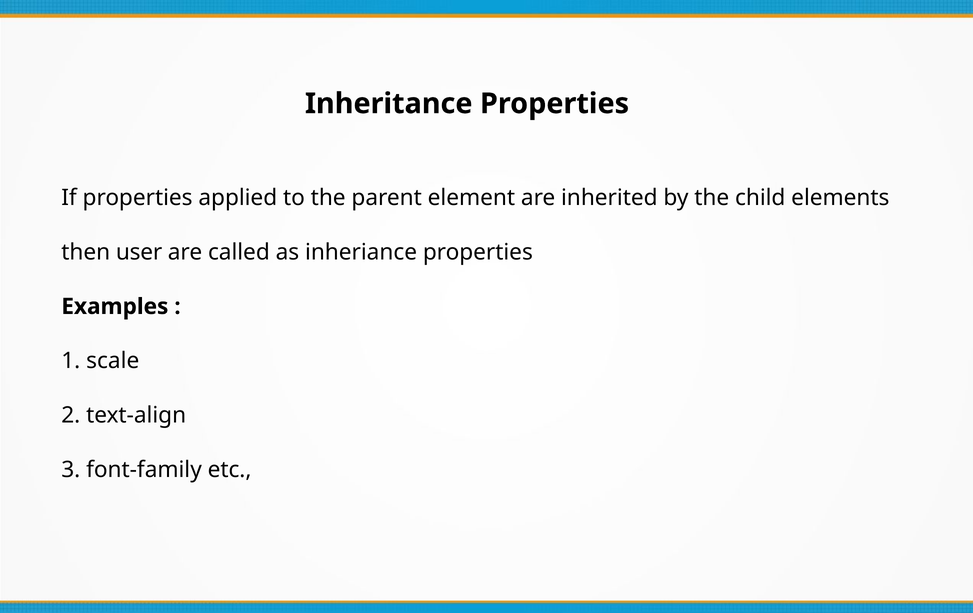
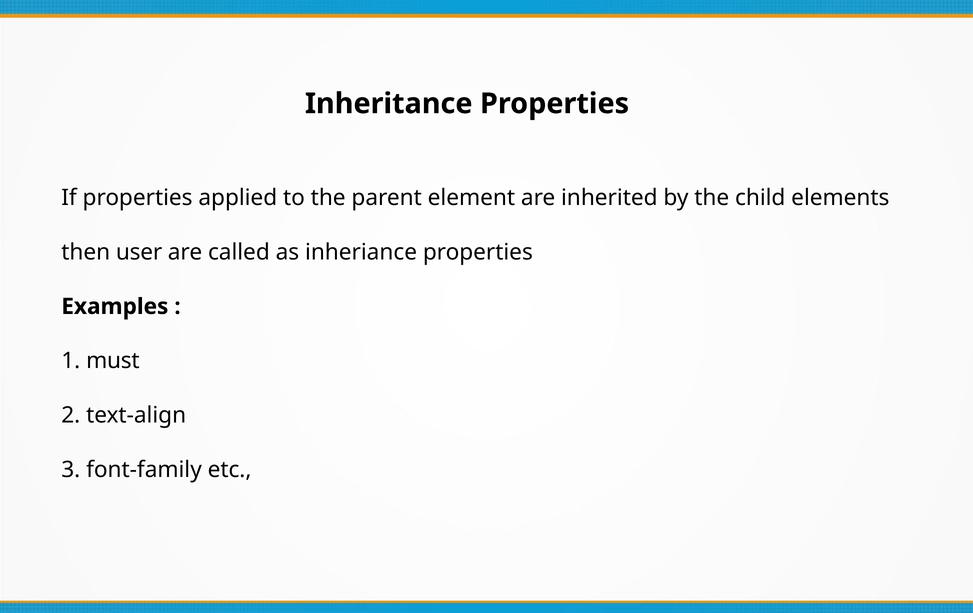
scale: scale -> must
